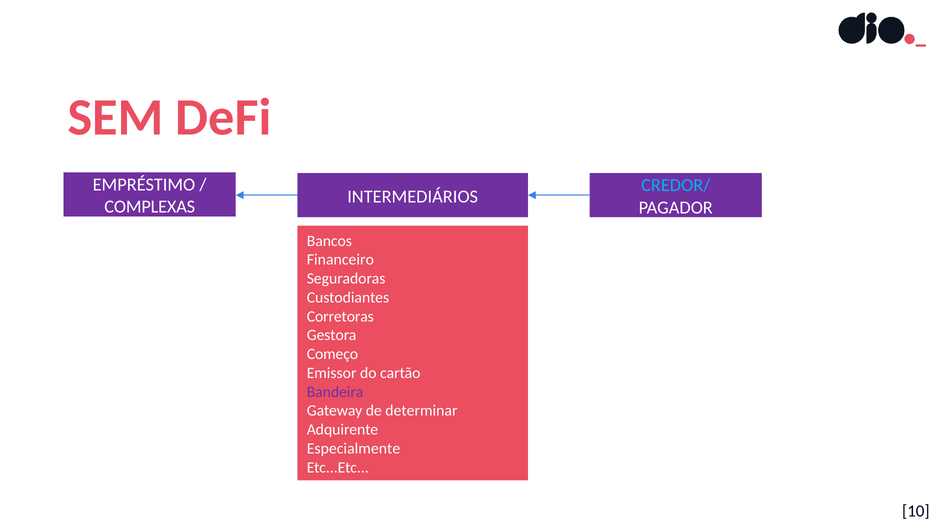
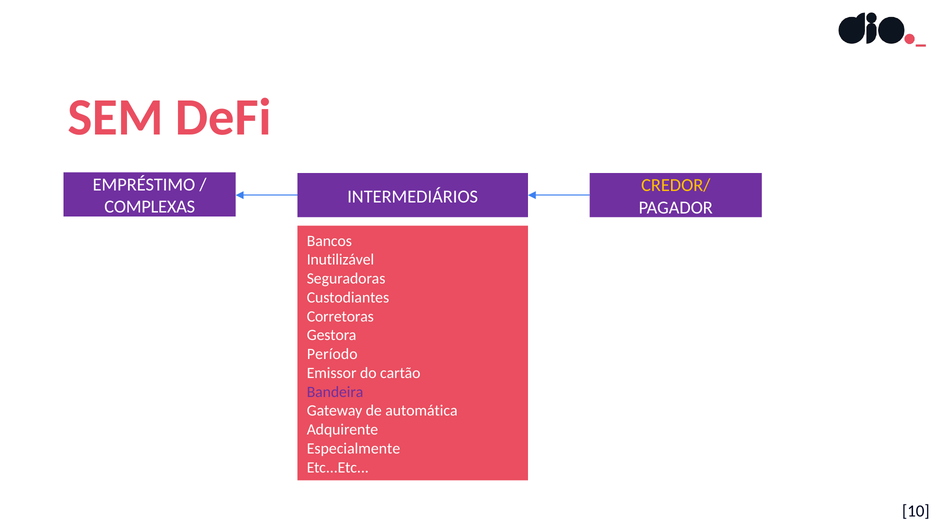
CREDOR/ colour: light blue -> yellow
Financeiro: Financeiro -> Inutilizável
Começo: Começo -> Período
determinar: determinar -> automática
